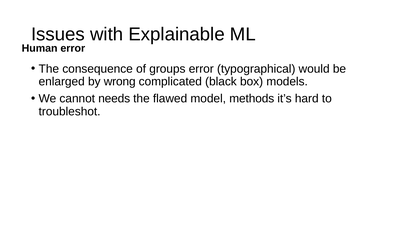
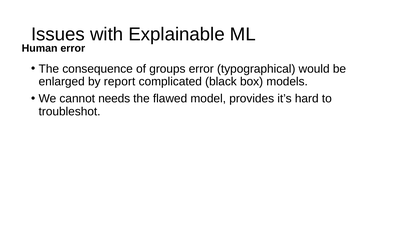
wrong: wrong -> report
methods: methods -> provides
